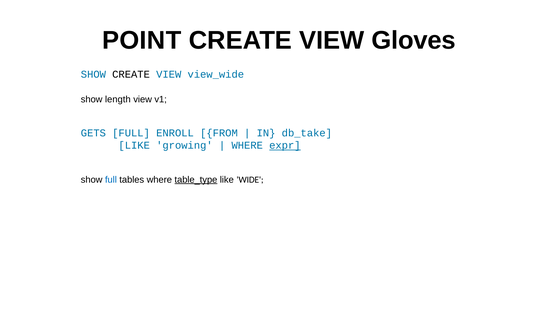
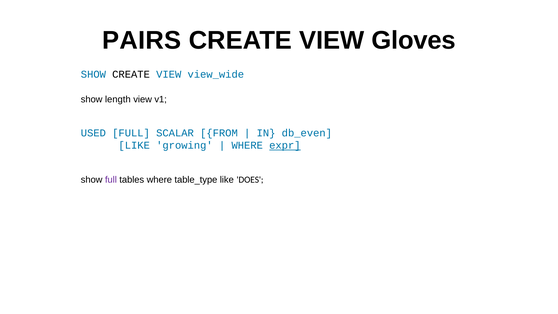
POINT: POINT -> PAIRS
GETS: GETS -> USED
ENROLL: ENROLL -> SCALAR
db_take: db_take -> db_even
full at (111, 180) colour: blue -> purple
table_type underline: present -> none
WIDE: WIDE -> DOES
